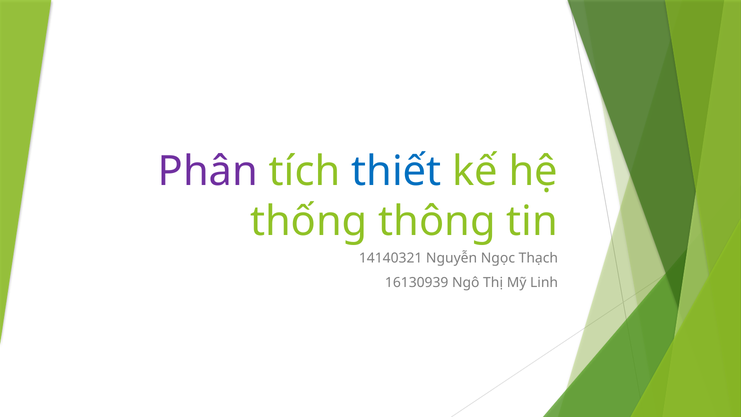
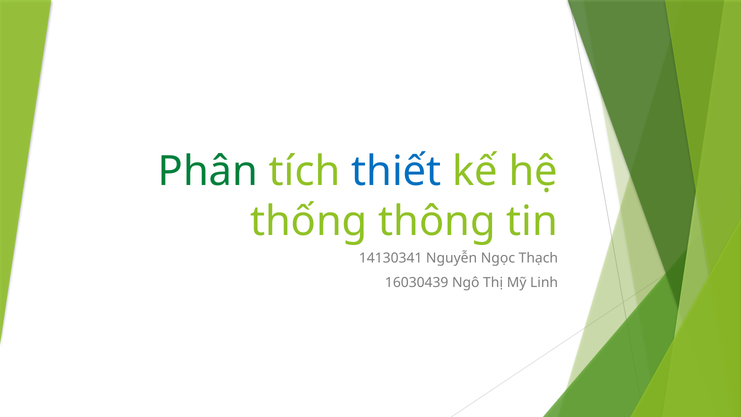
Phân colour: purple -> green
14140321: 14140321 -> 14130341
16130939: 16130939 -> 16030439
